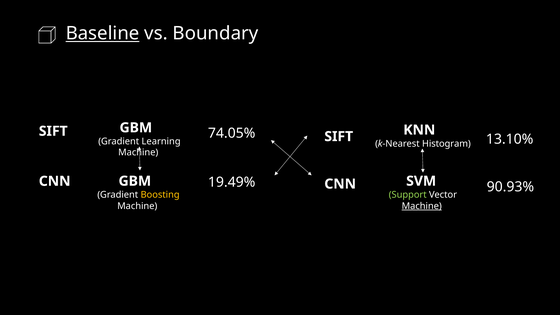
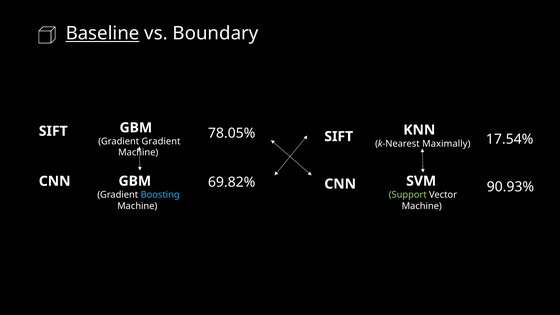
74.05%: 74.05% -> 78.05%
13.10%: 13.10% -> 17.54%
Gradient Learning: Learning -> Gradient
Histogram: Histogram -> Maximally
19.49%: 19.49% -> 69.82%
Boosting colour: yellow -> light blue
Machine at (422, 206) underline: present -> none
